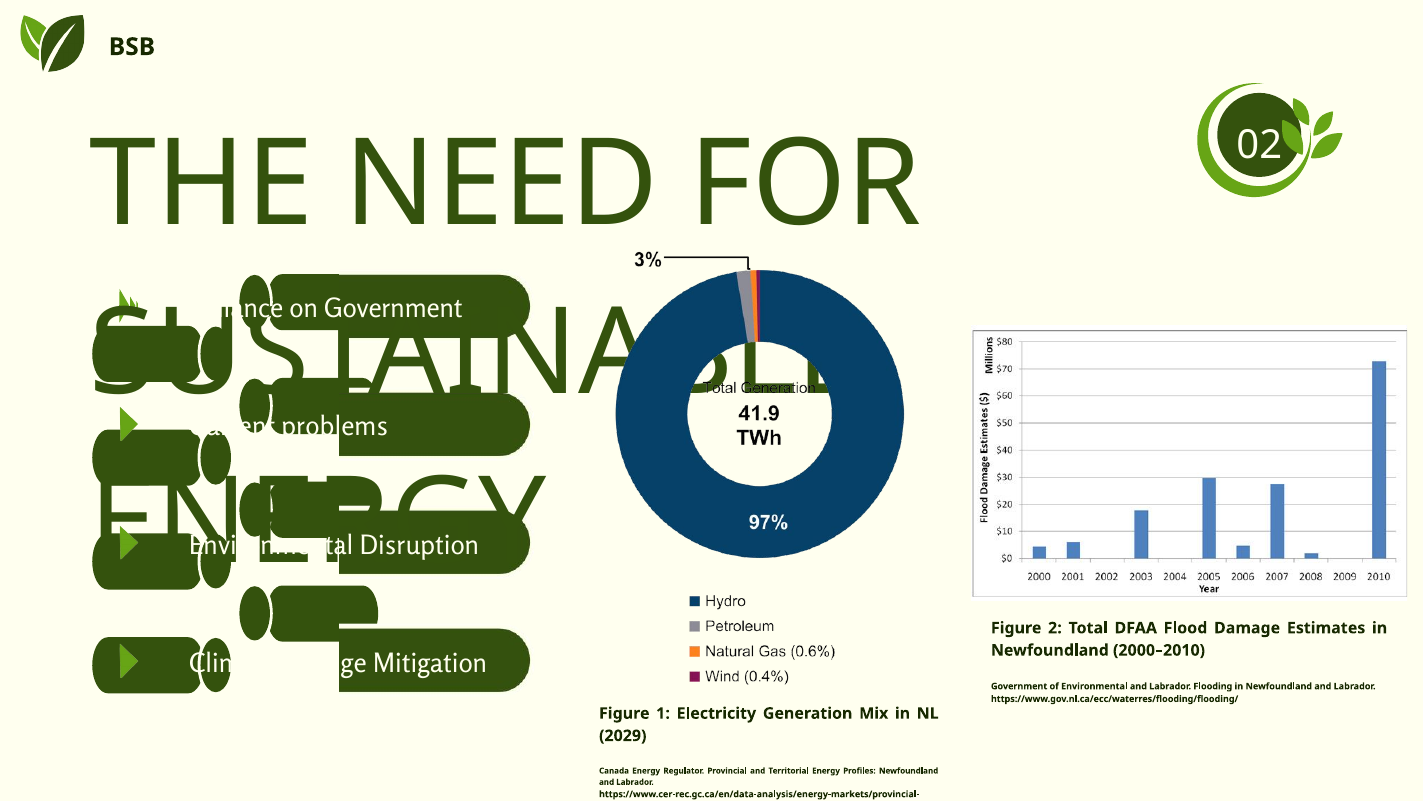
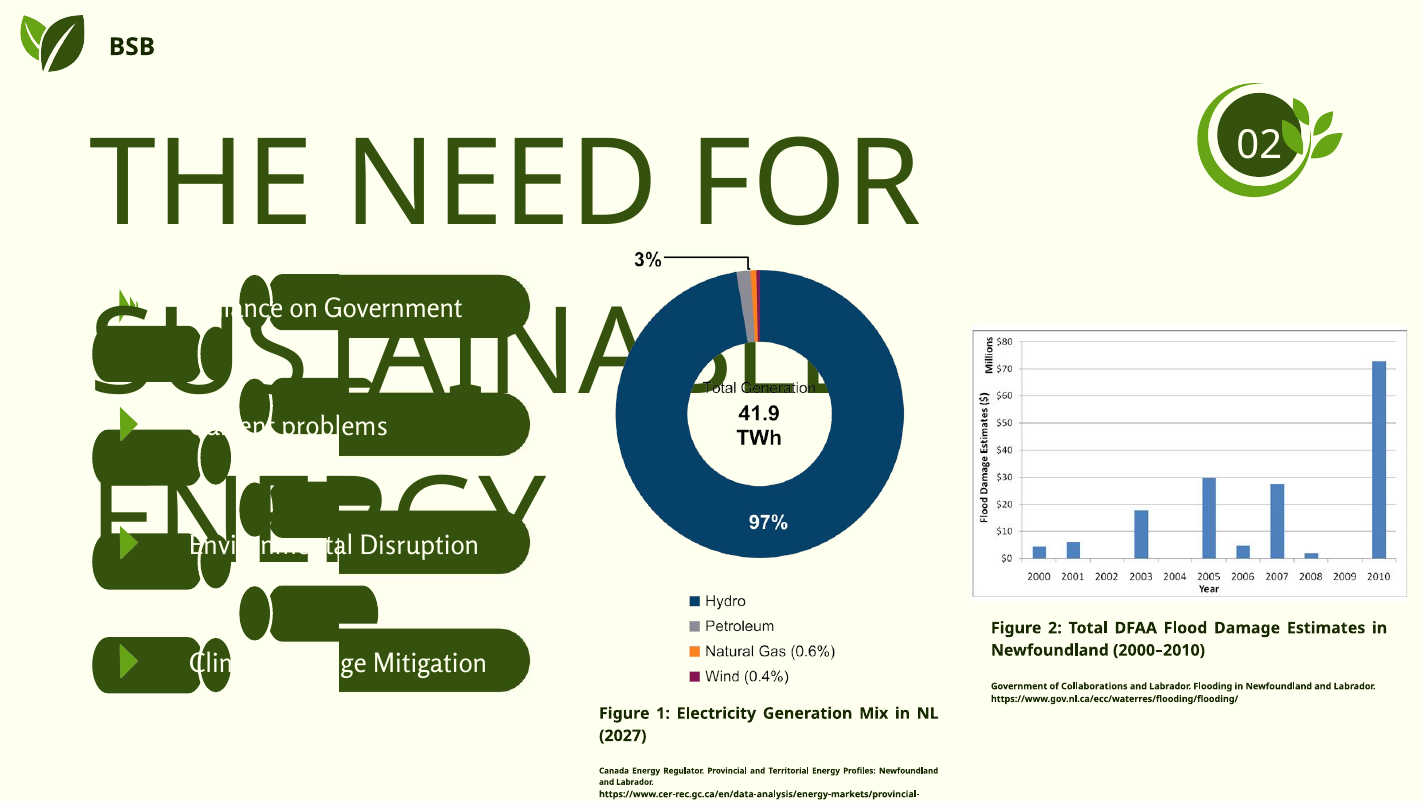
of Environmental: Environmental -> Collaborations
2029: 2029 -> 2027
